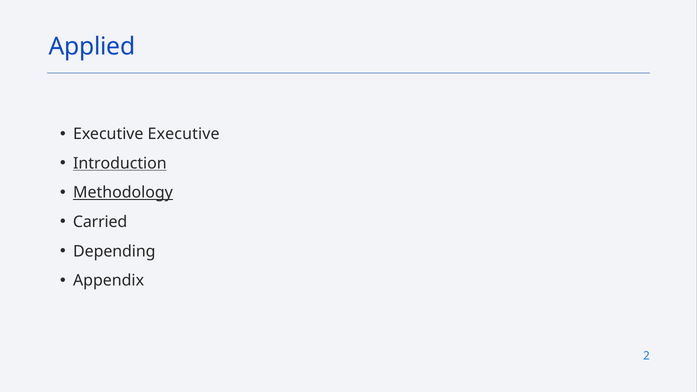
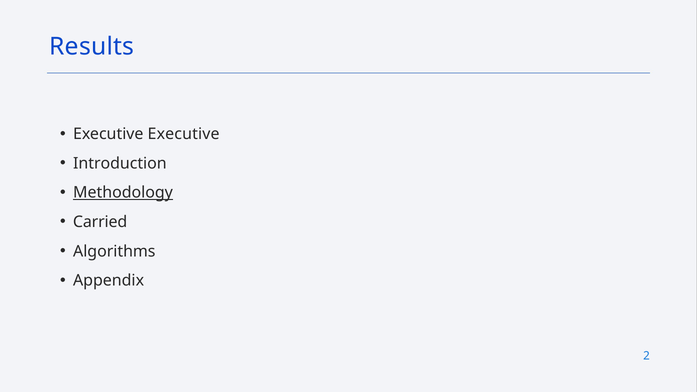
Applied: Applied -> Results
Introduction underline: present -> none
Depending: Depending -> Algorithms
